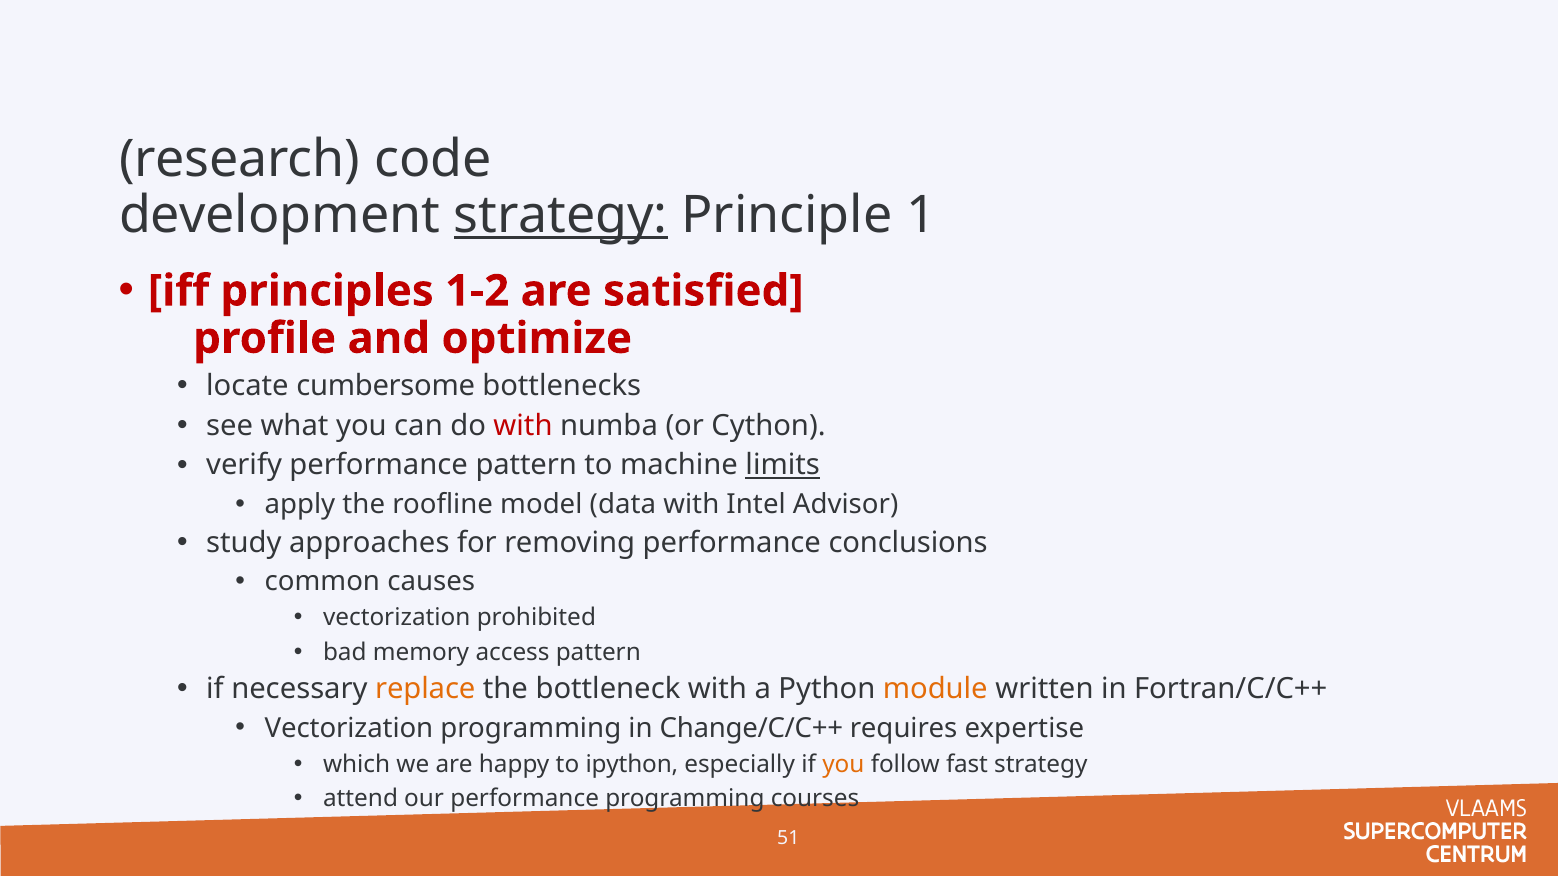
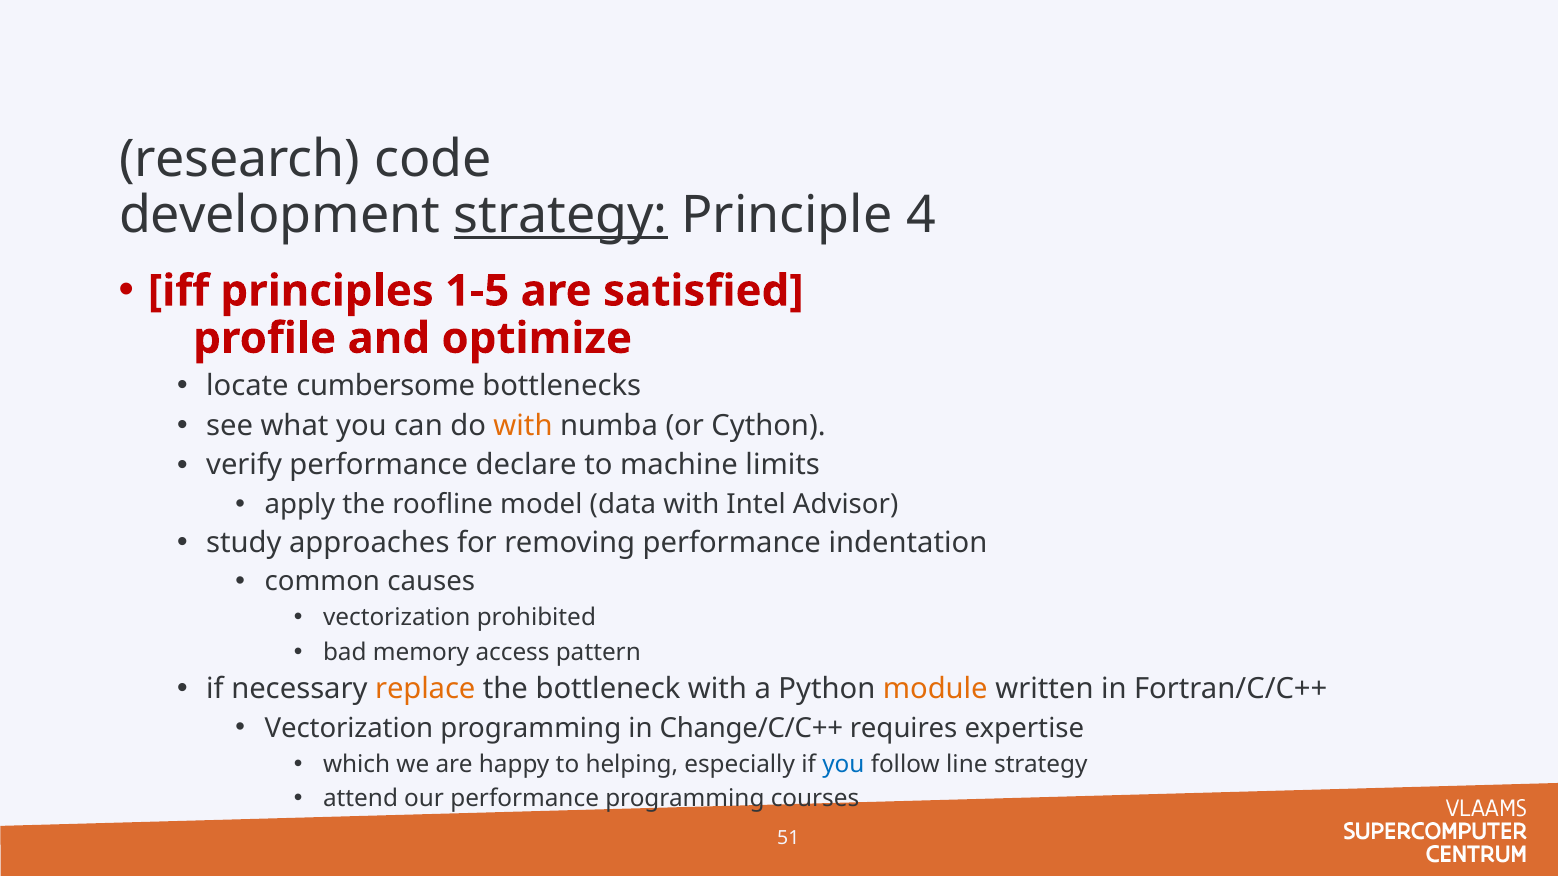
1: 1 -> 4
1-2: 1-2 -> 1-5
with at (523, 426) colour: red -> orange
performance pattern: pattern -> declare
limits underline: present -> none
conclusions: conclusions -> indentation
ipython: ipython -> helping
you at (843, 764) colour: orange -> blue
fast: fast -> line
